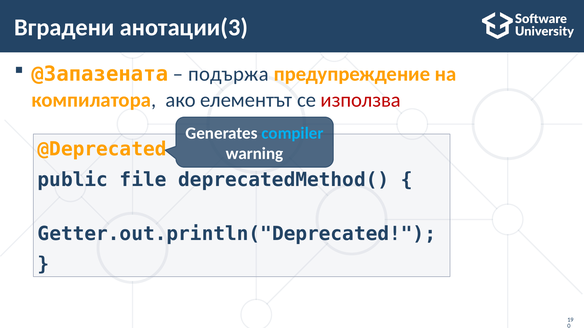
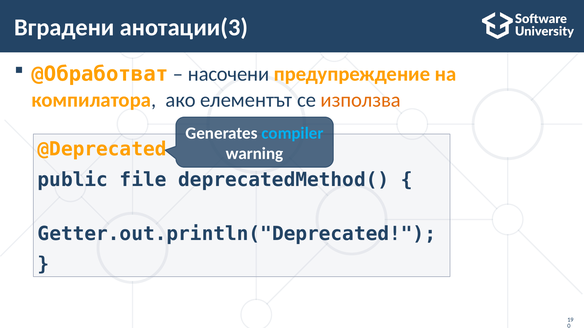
@Запазената: @Запазената -> @Обработват
подържа: подържа -> насочени
използва colour: red -> orange
